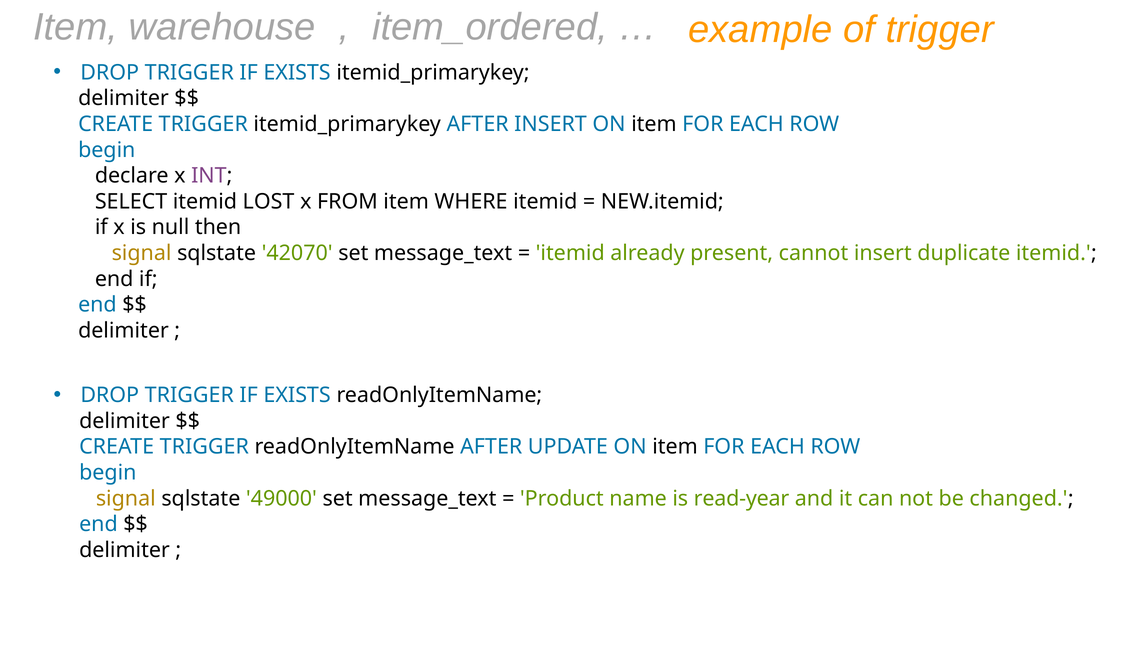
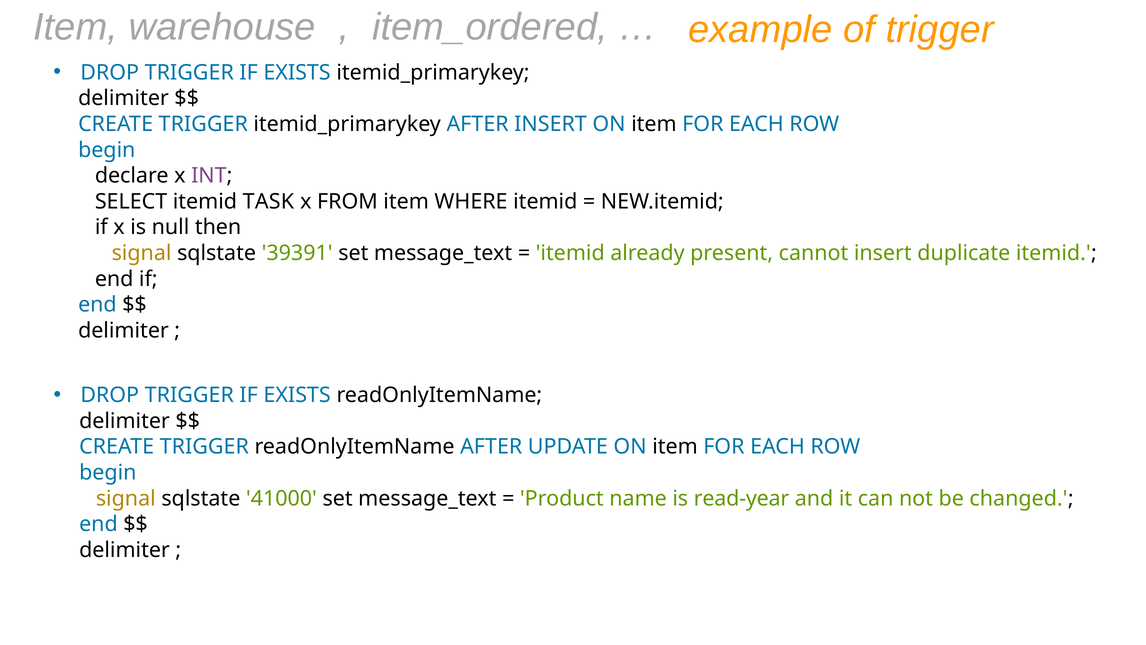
LOST: LOST -> TASK
42070: 42070 -> 39391
49000: 49000 -> 41000
